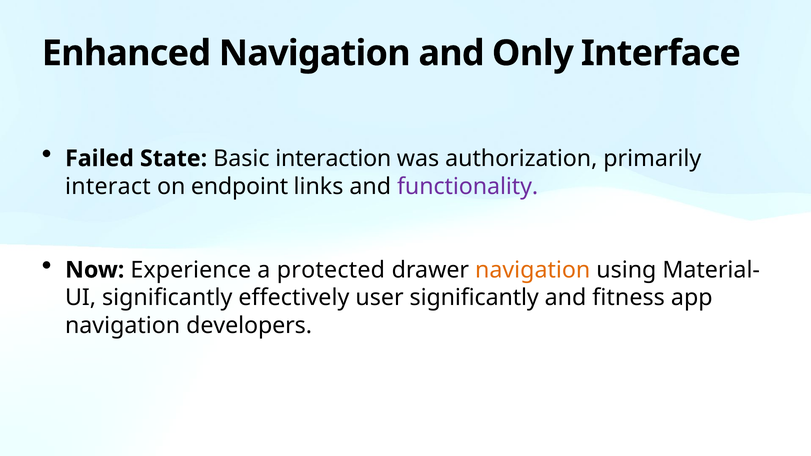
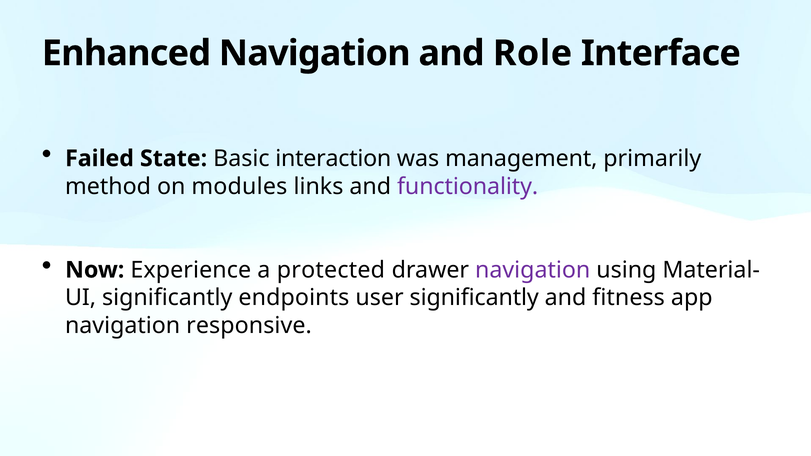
Only: Only -> Role
authorization: authorization -> management
interact: interact -> method
endpoint: endpoint -> modules
navigation at (533, 270) colour: orange -> purple
effectively: effectively -> endpoints
developers: developers -> responsive
